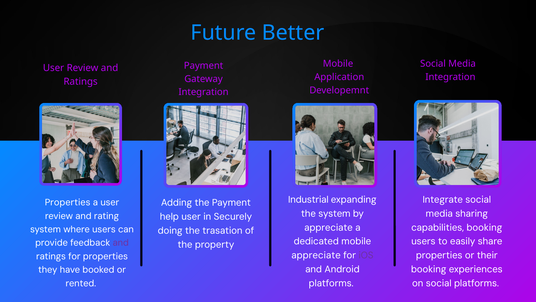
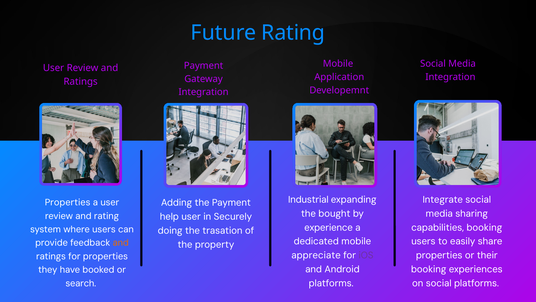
Future Better: Better -> Rating
the system: system -> bought
appreciate at (329, 227): appreciate -> experience
and at (121, 243) colour: purple -> orange
rented: rented -> search
